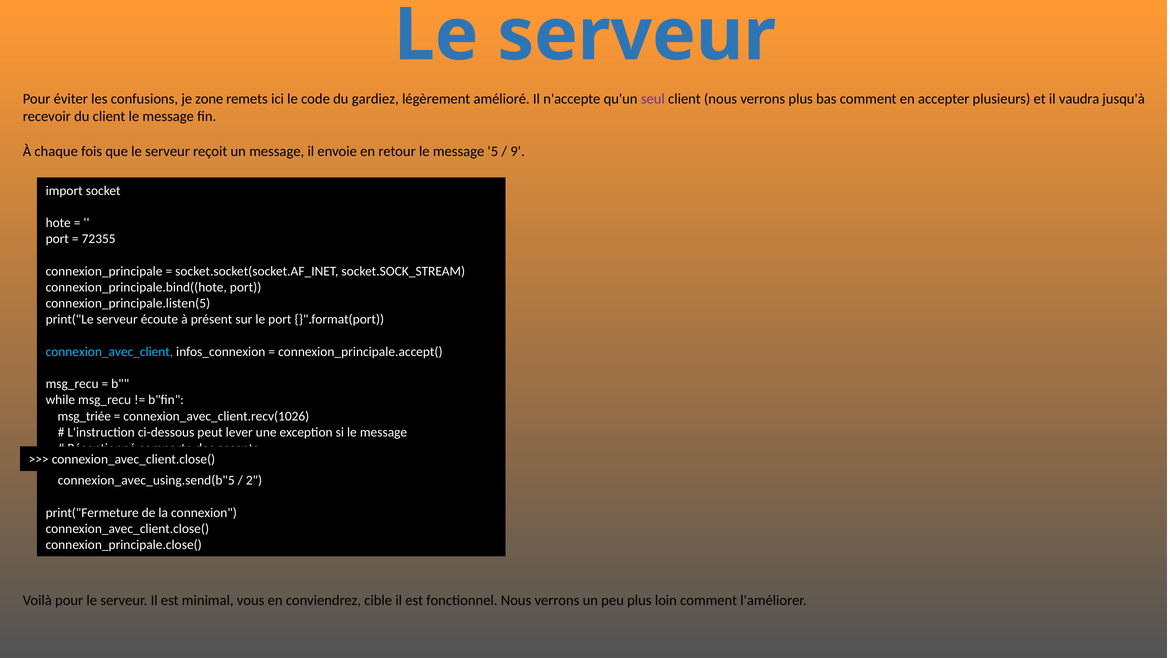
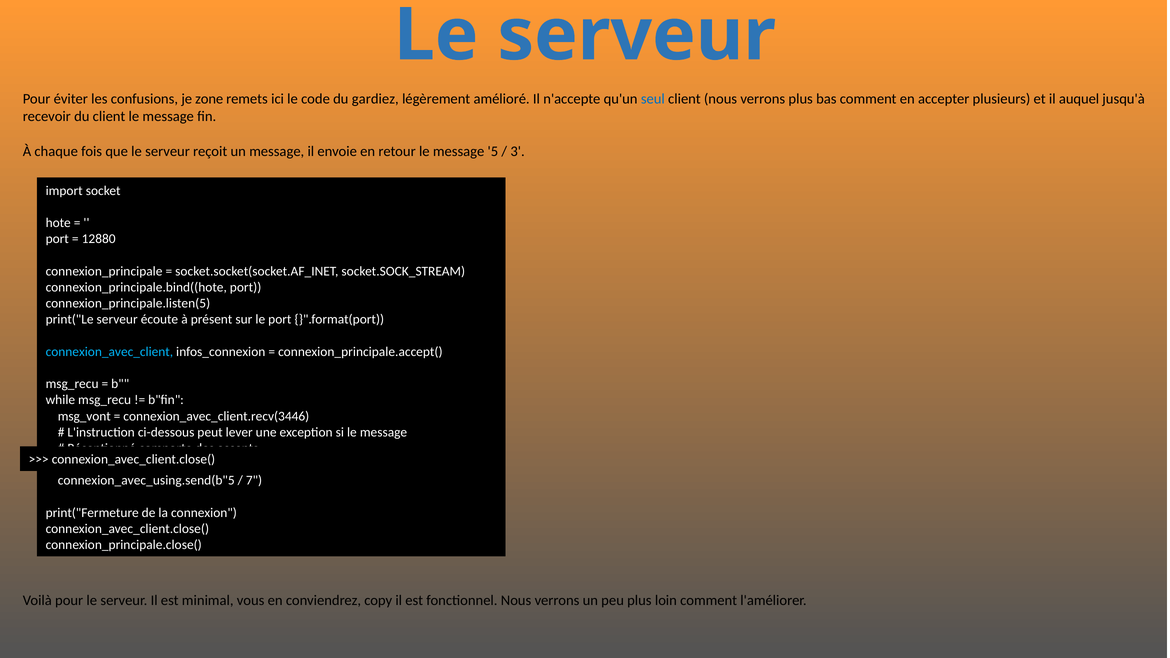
seul colour: purple -> blue
vaudra: vaudra -> auquel
9: 9 -> 3
72355: 72355 -> 12880
msg_triée: msg_triée -> msg_vont
connexion_avec_client.recv(1026: connexion_avec_client.recv(1026 -> connexion_avec_client.recv(3446
2: 2 -> 7
cible: cible -> copy
